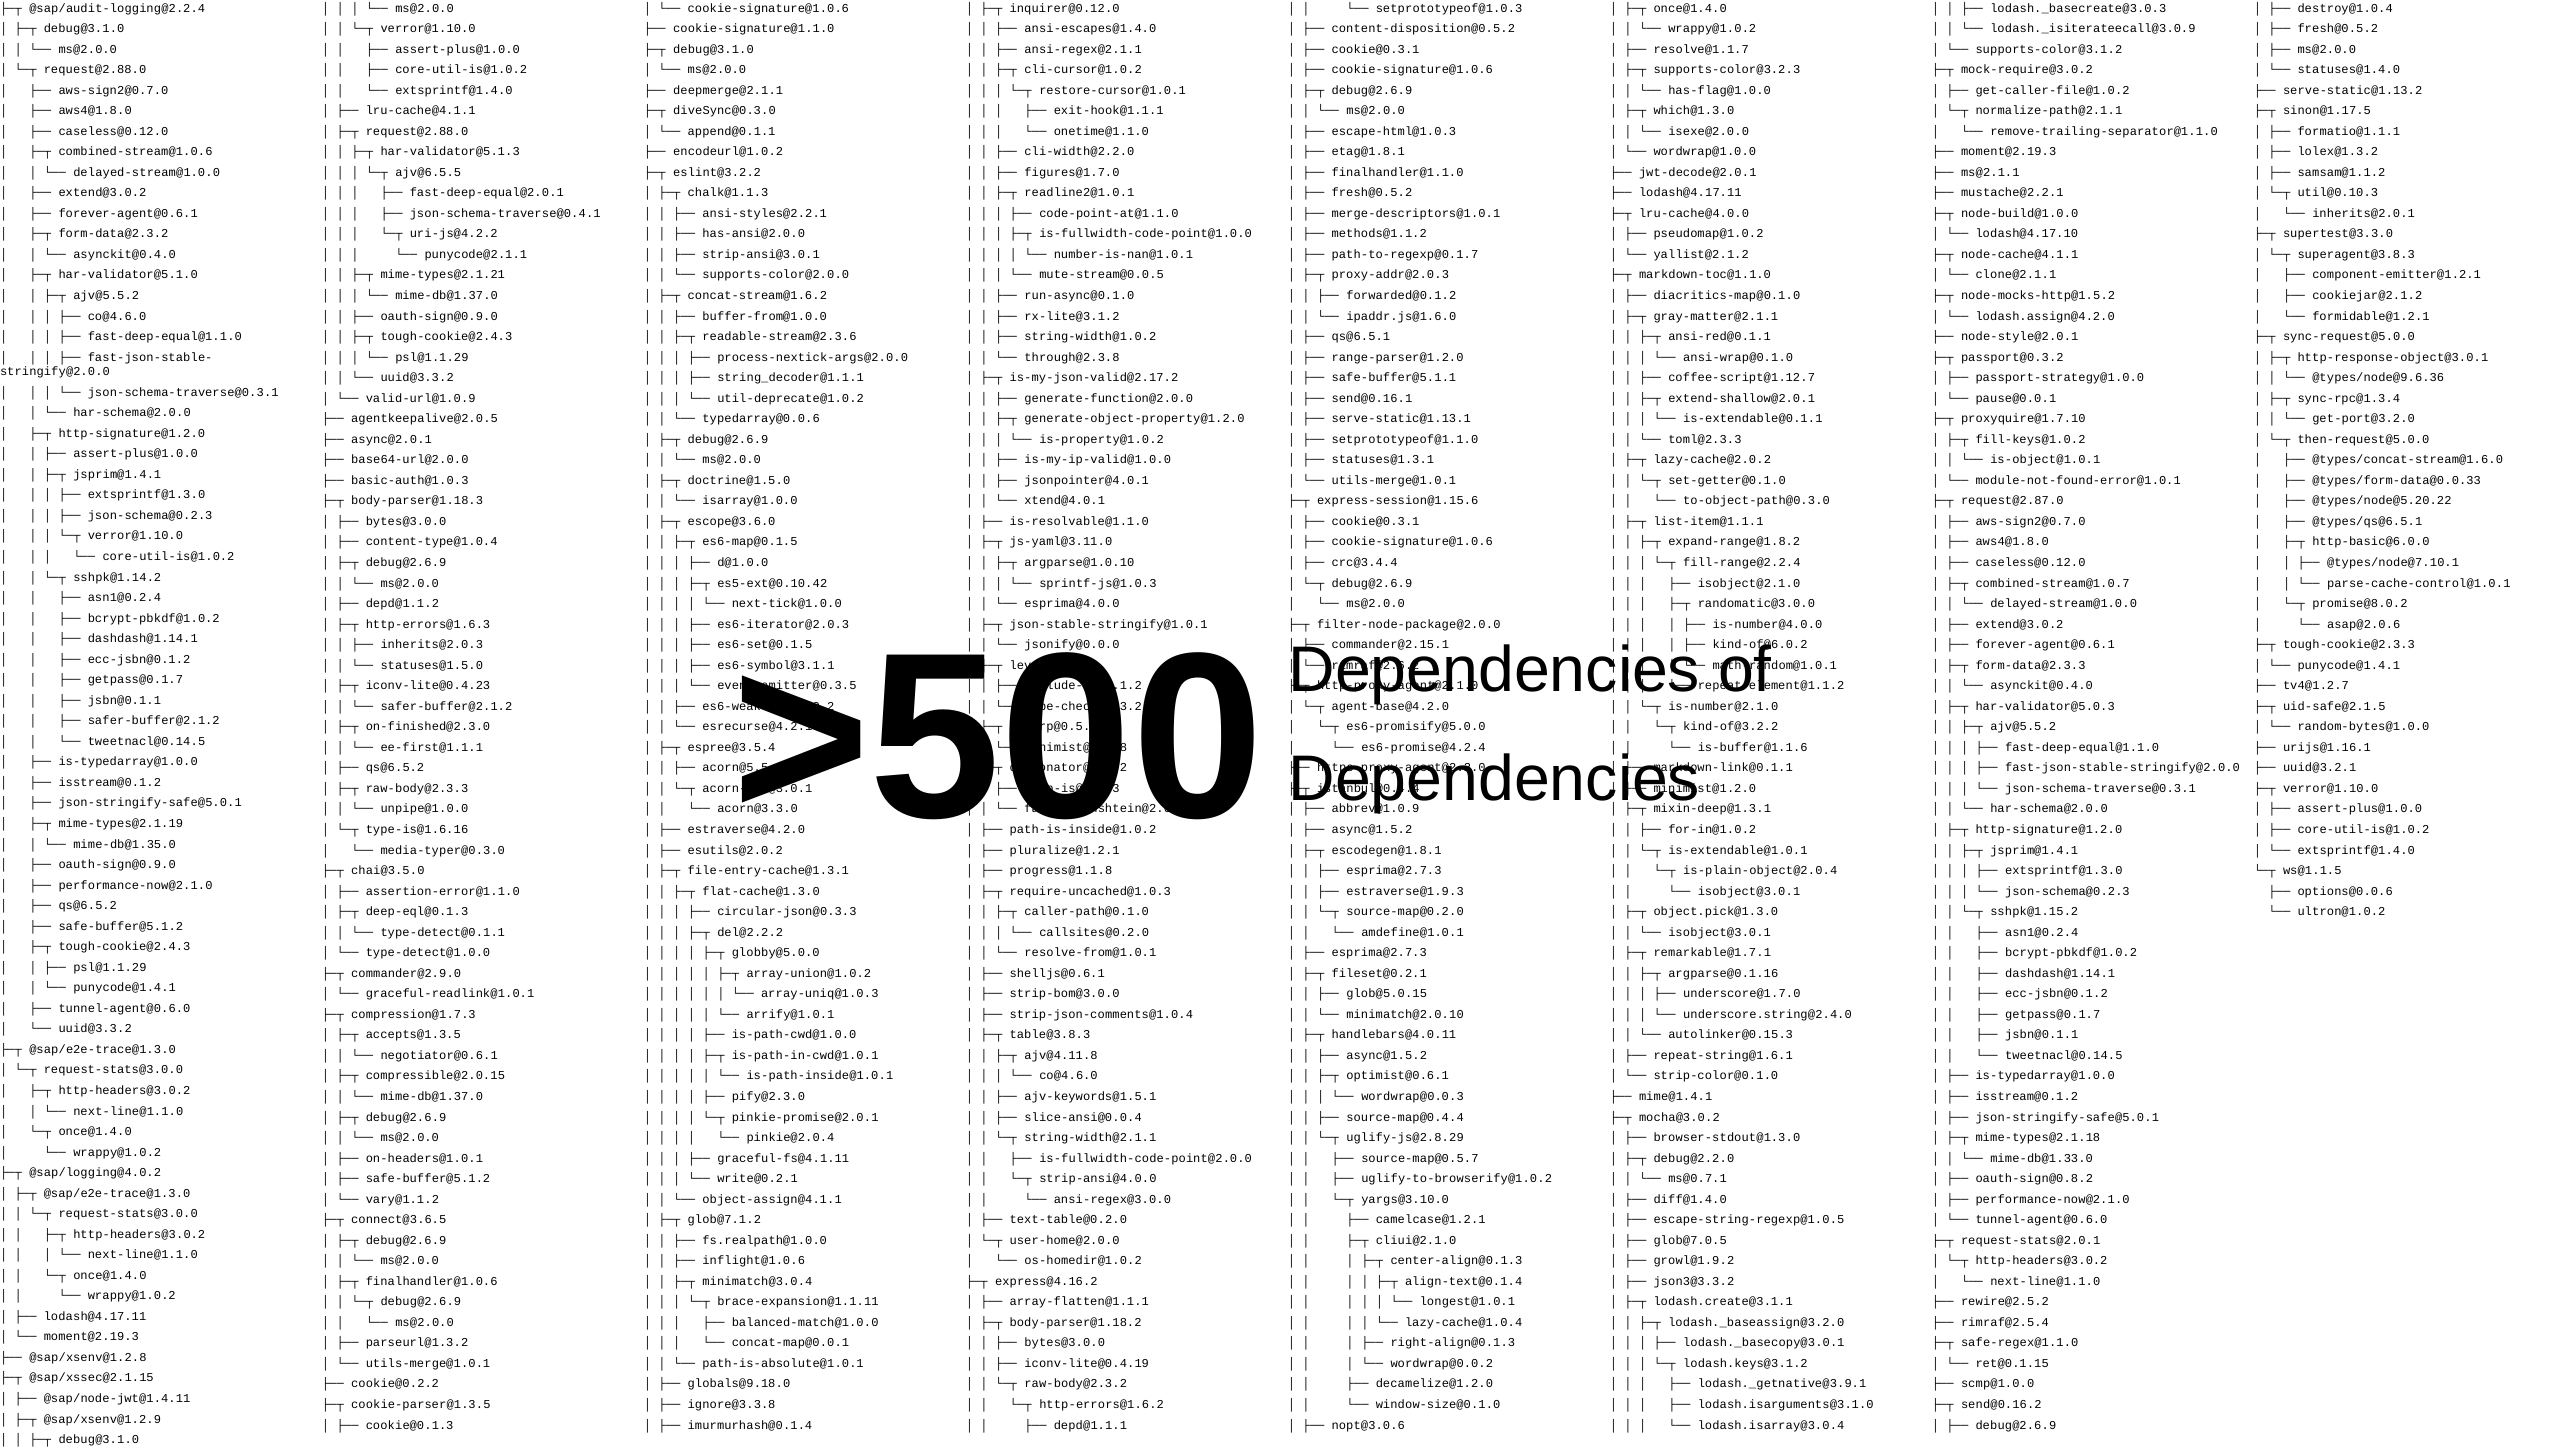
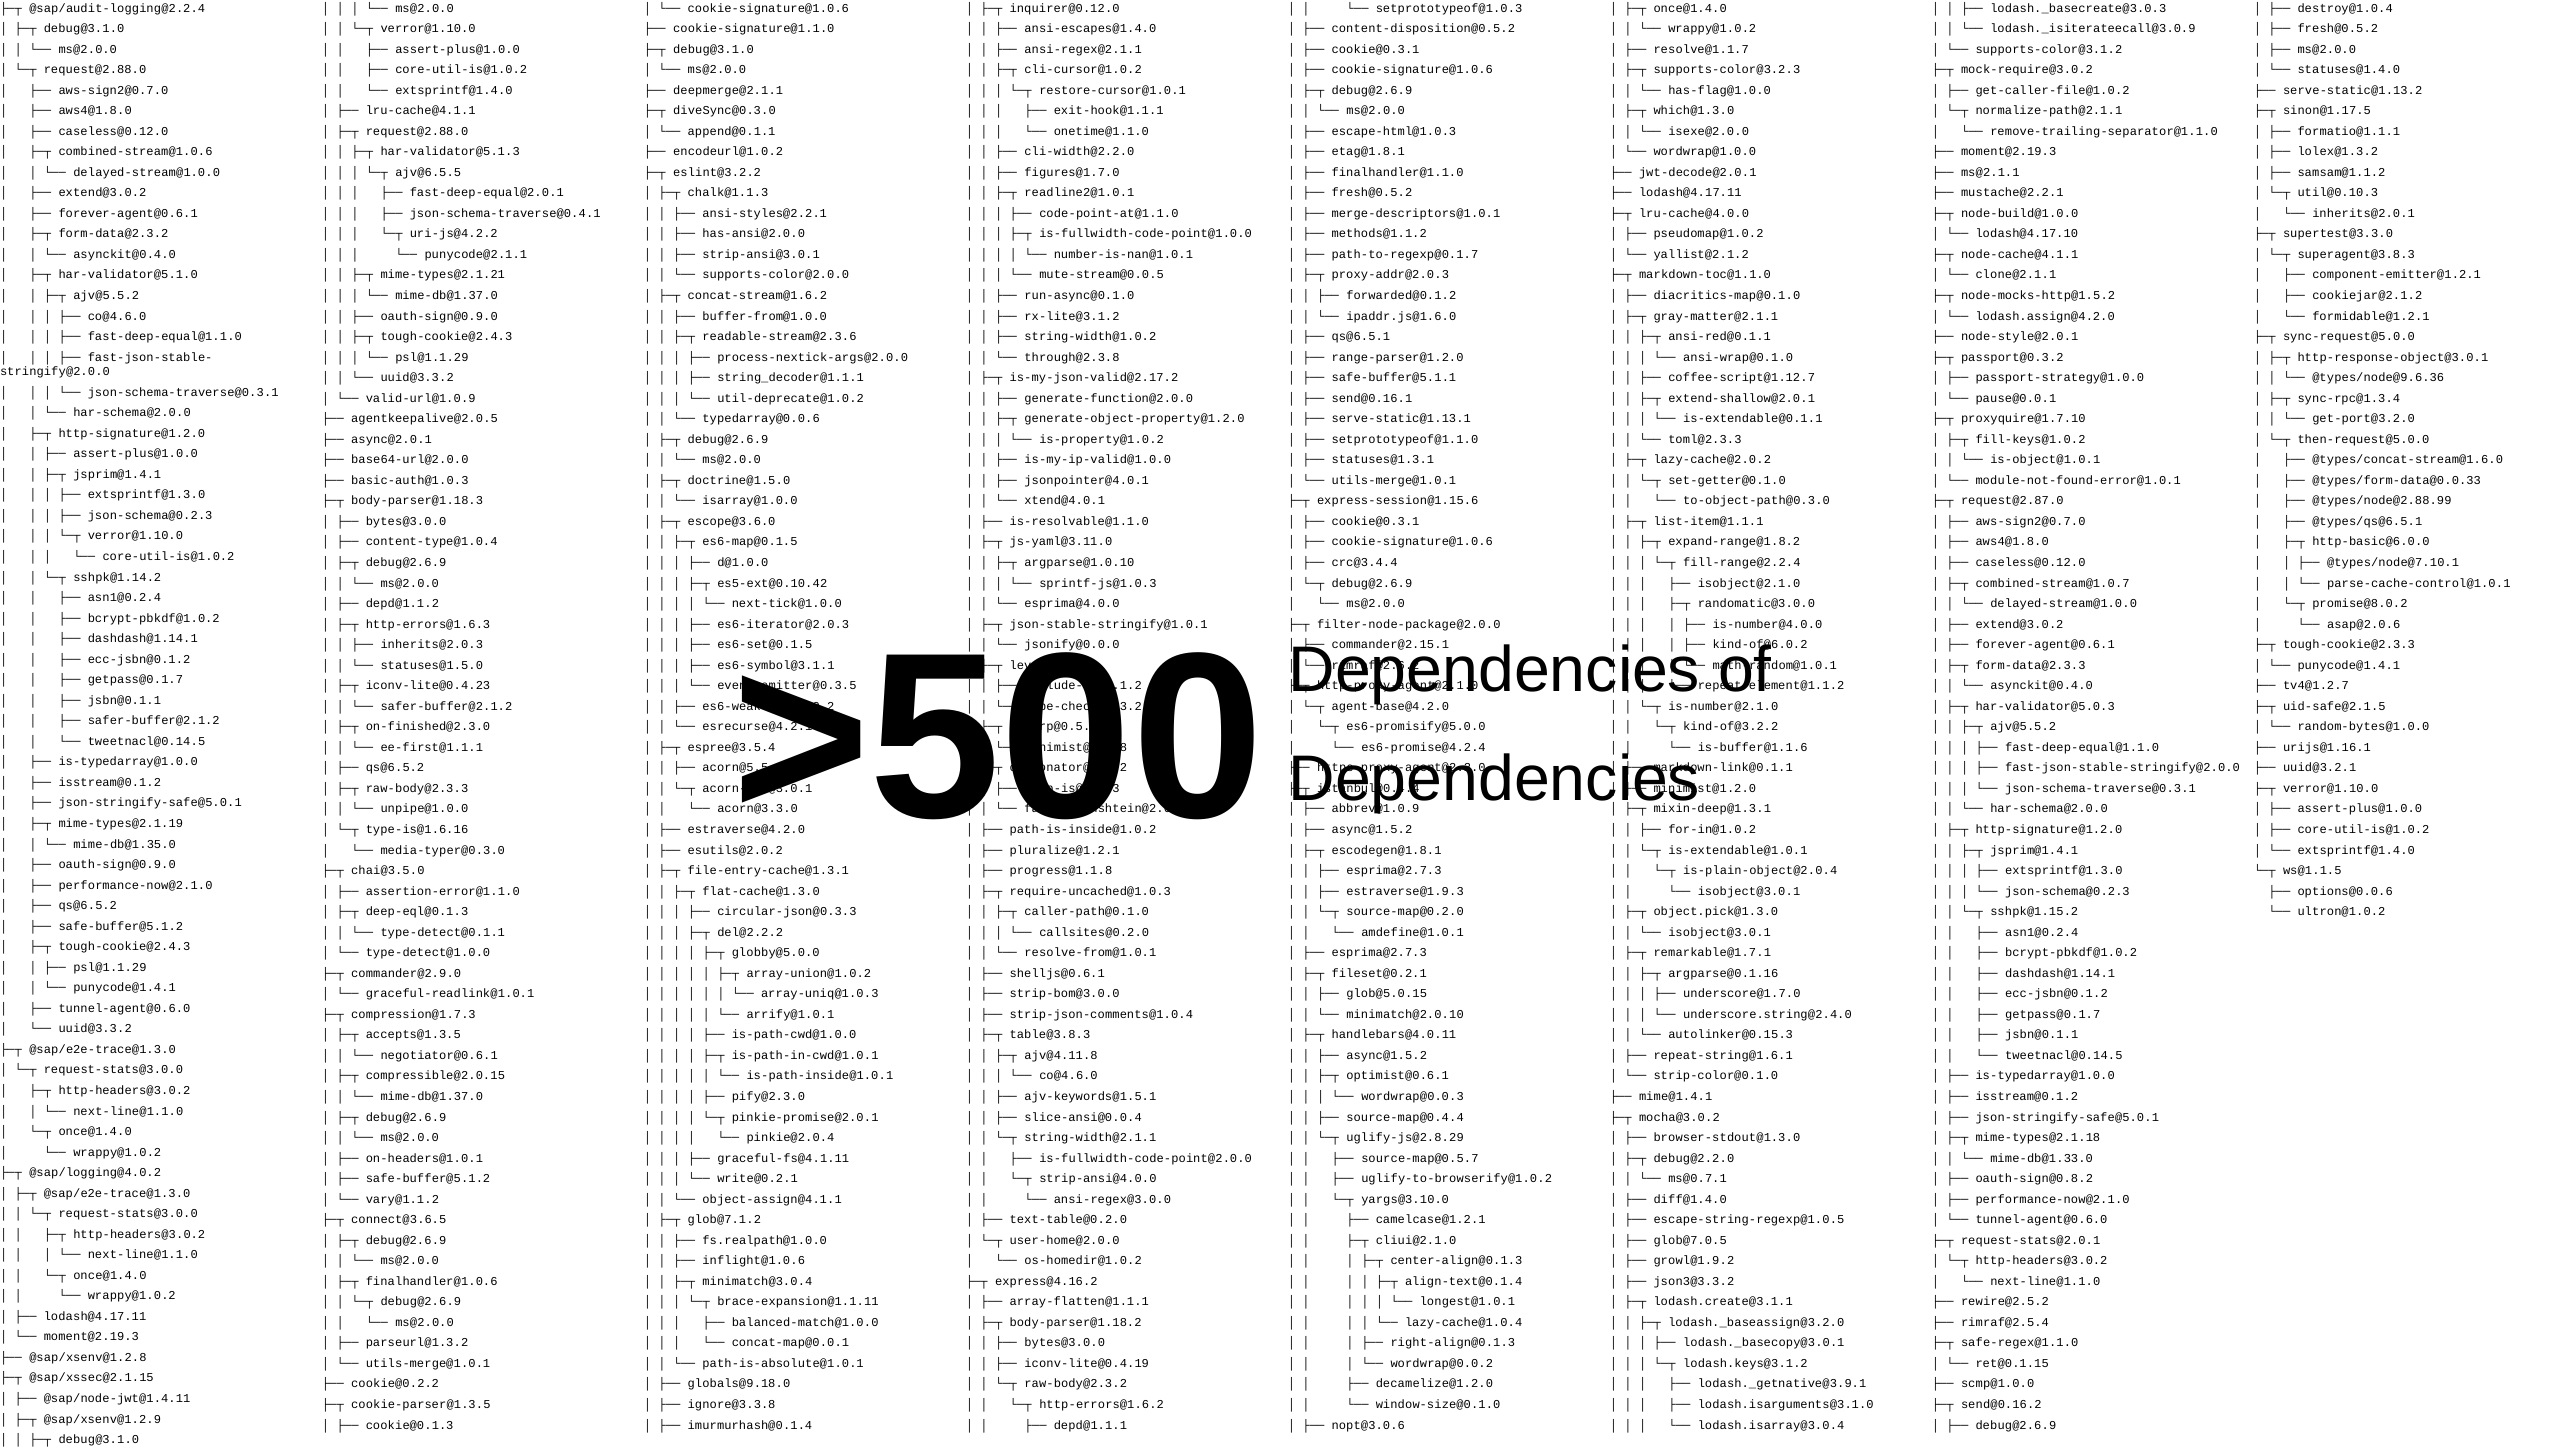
@types/node@5.20.22: @types/node@5.20.22 -> @types/node@2.88.99
